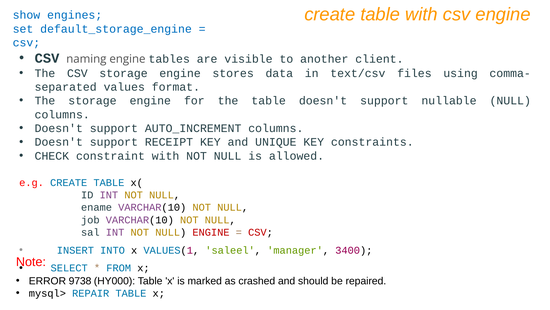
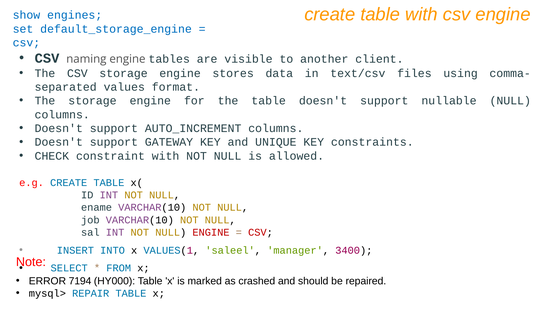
RECEIPT: RECEIPT -> GATEWAY
9738: 9738 -> 7194
